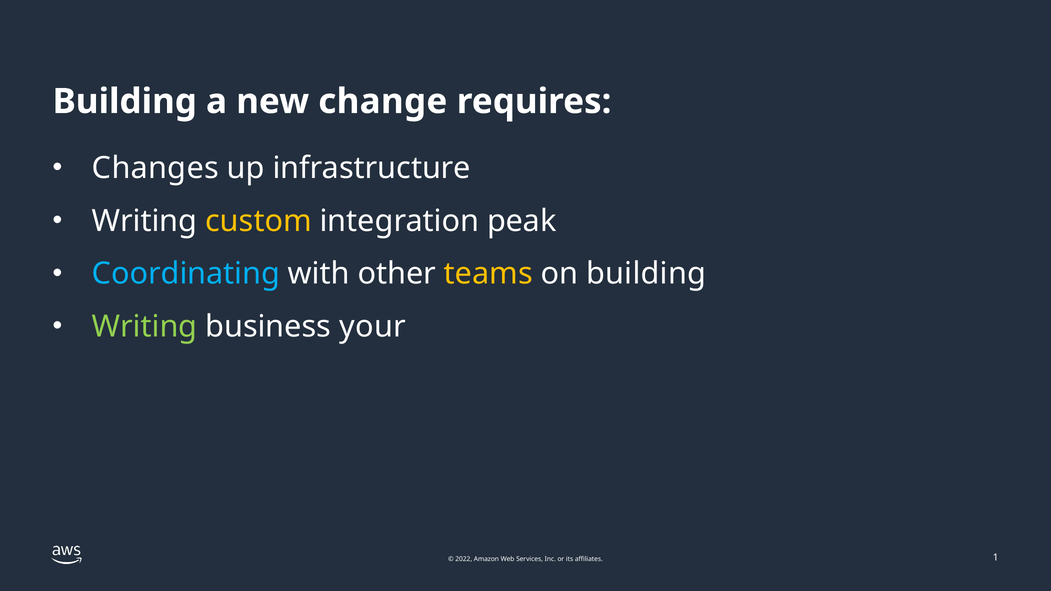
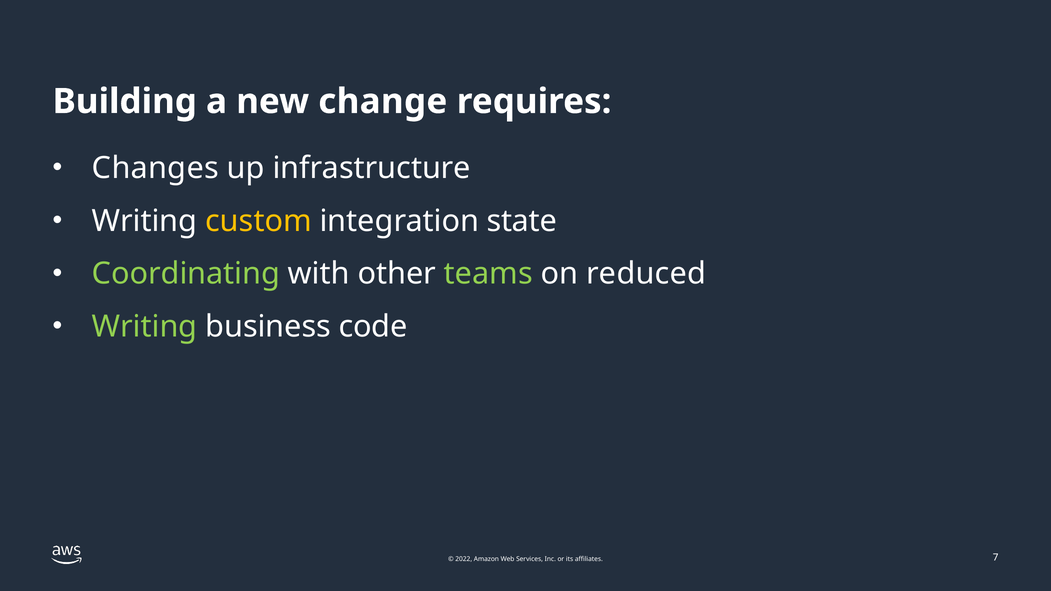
peak: peak -> state
Coordinating colour: light blue -> light green
teams colour: yellow -> light green
on building: building -> reduced
your: your -> code
1: 1 -> 7
